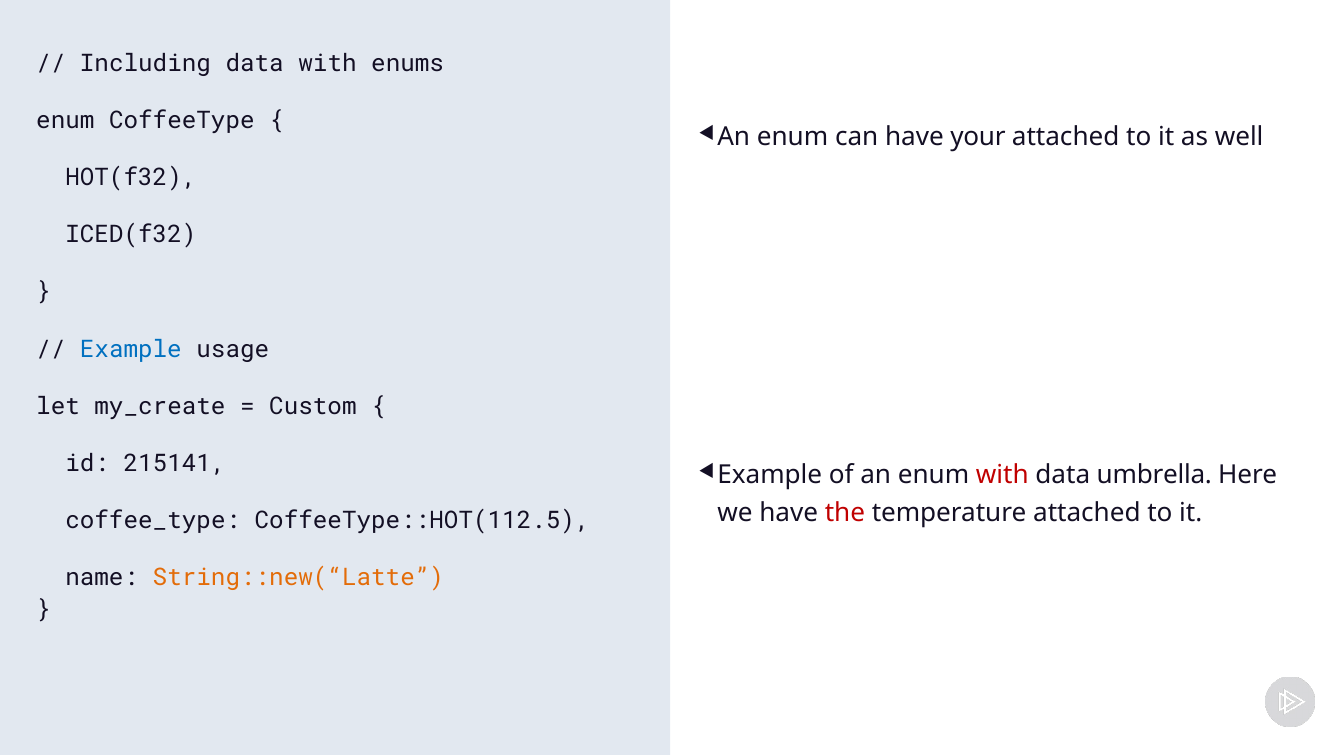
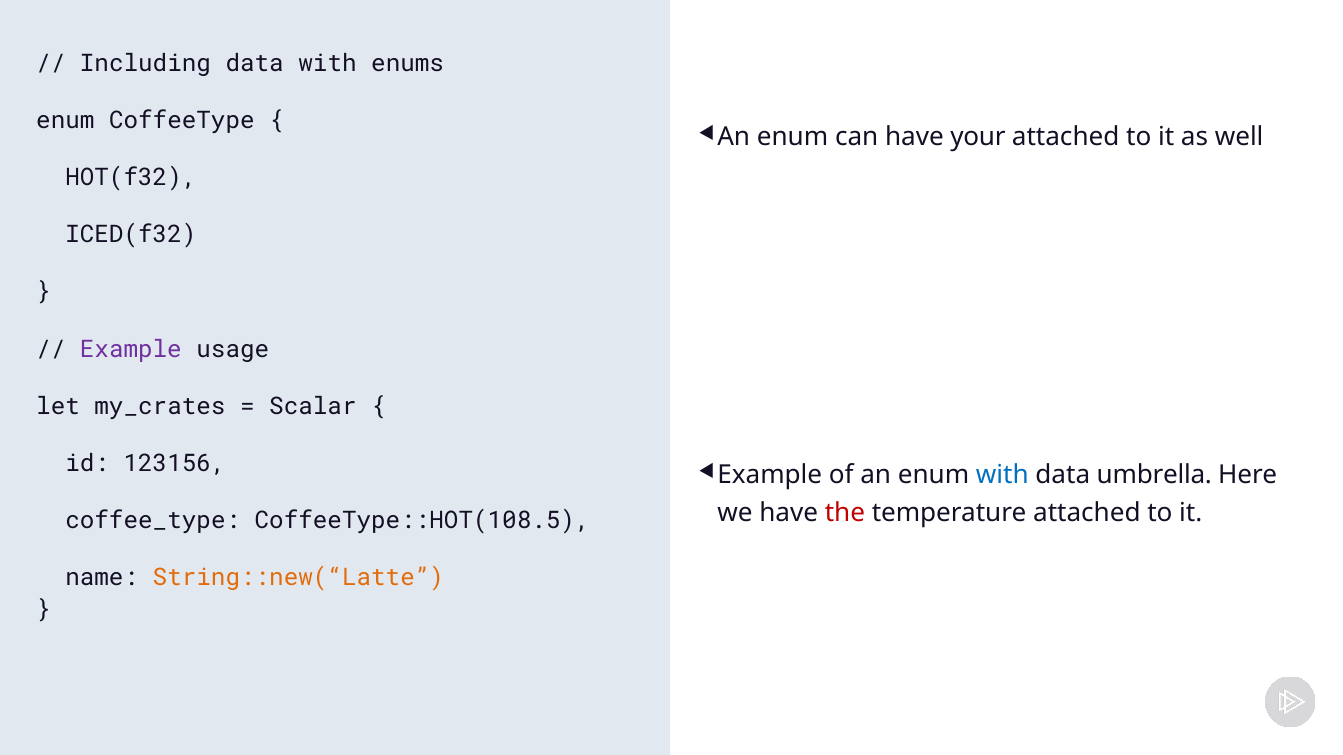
Example at (131, 349) colour: blue -> purple
my_create: my_create -> my_crates
Custom: Custom -> Scalar
215141: 215141 -> 123156
with at (1002, 476) colour: red -> blue
CoffeeType::HOT(112.5: CoffeeType::HOT(112.5 -> CoffeeType::HOT(108.5
